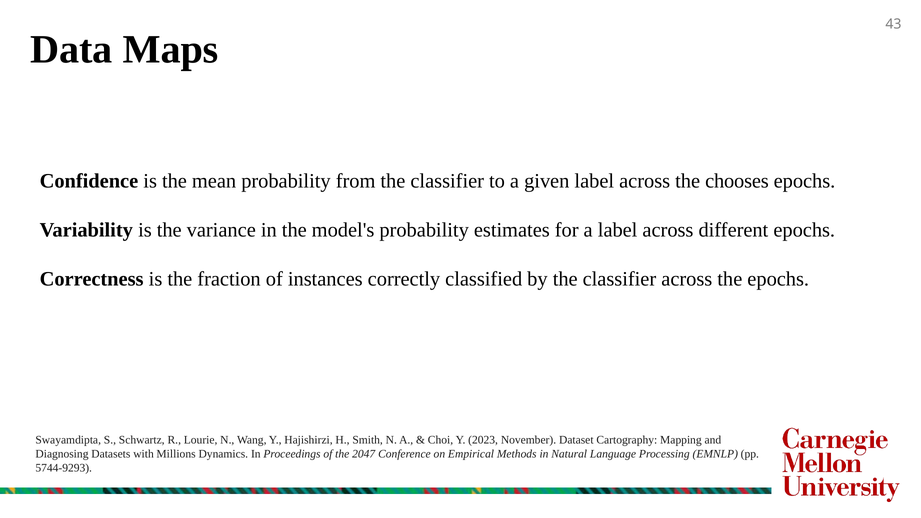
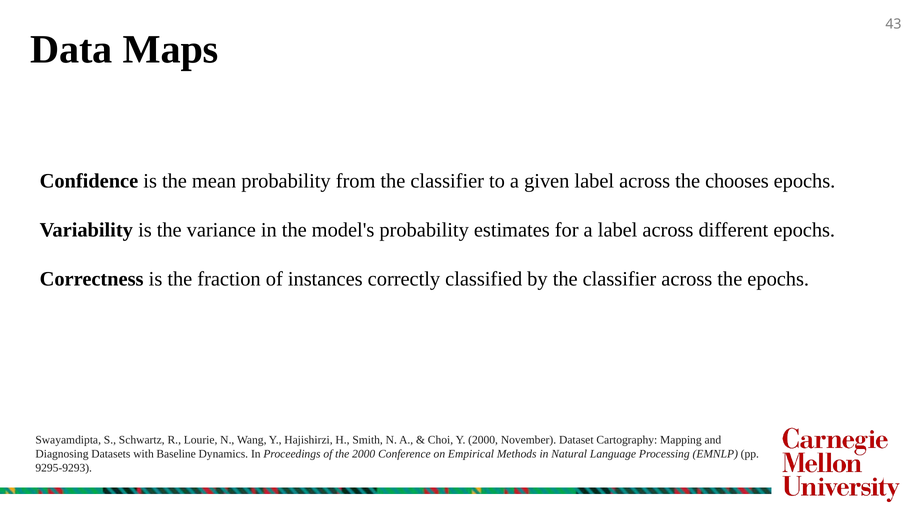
Y 2023: 2023 -> 2000
Millions: Millions -> Baseline
the 2047: 2047 -> 2000
5744-9293: 5744-9293 -> 9295-9293
